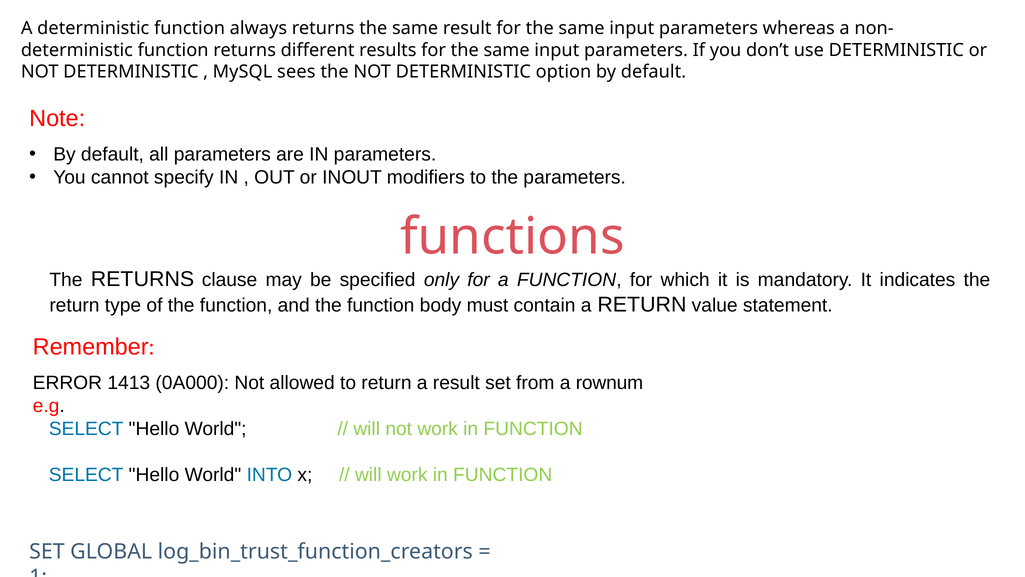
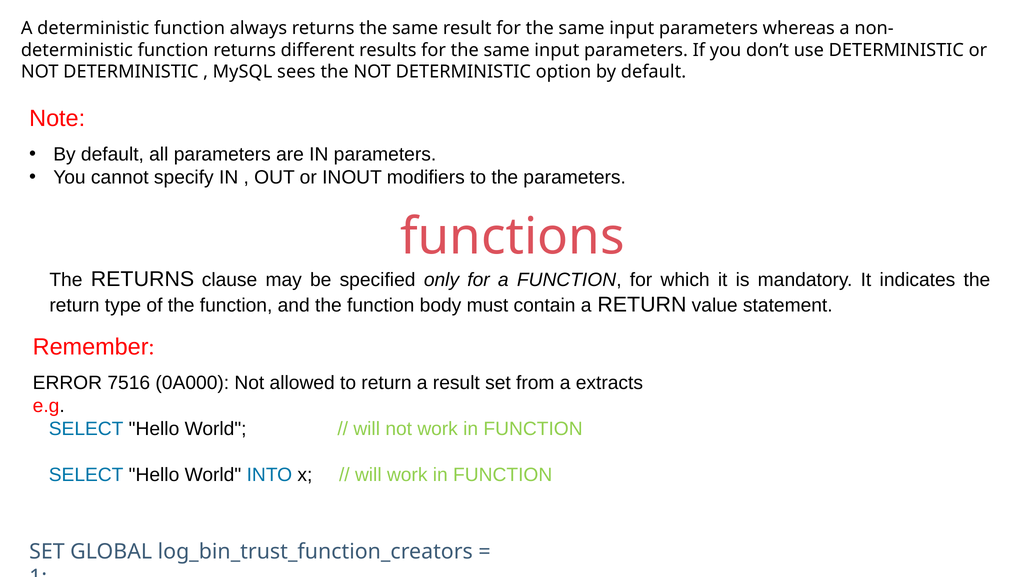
1413: 1413 -> 7516
rownum: rownum -> extracts
